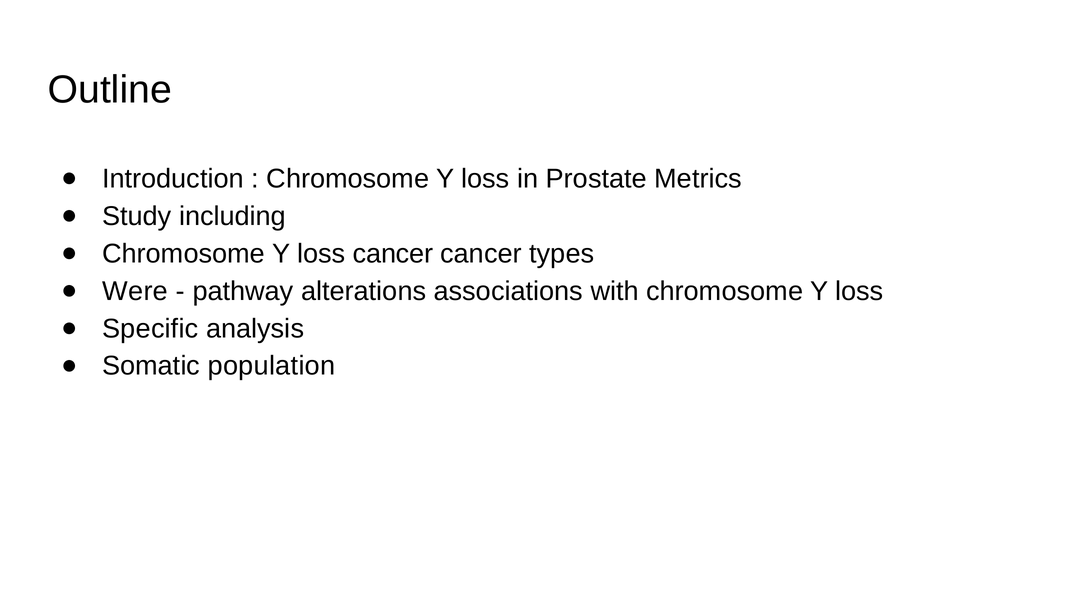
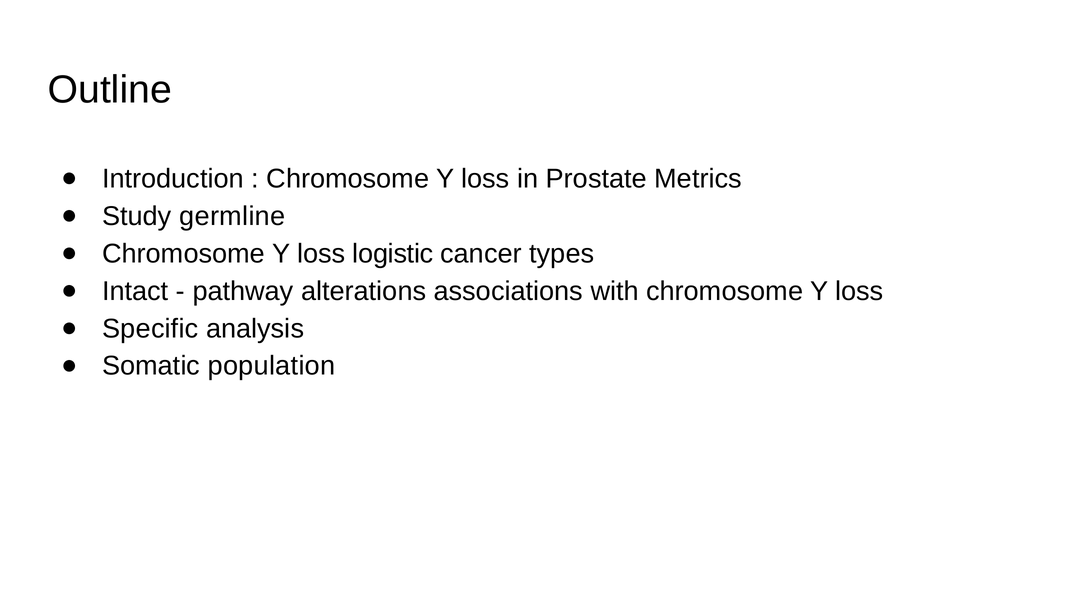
including: including -> germline
loss cancer: cancer -> logistic
Were: Were -> Intact
